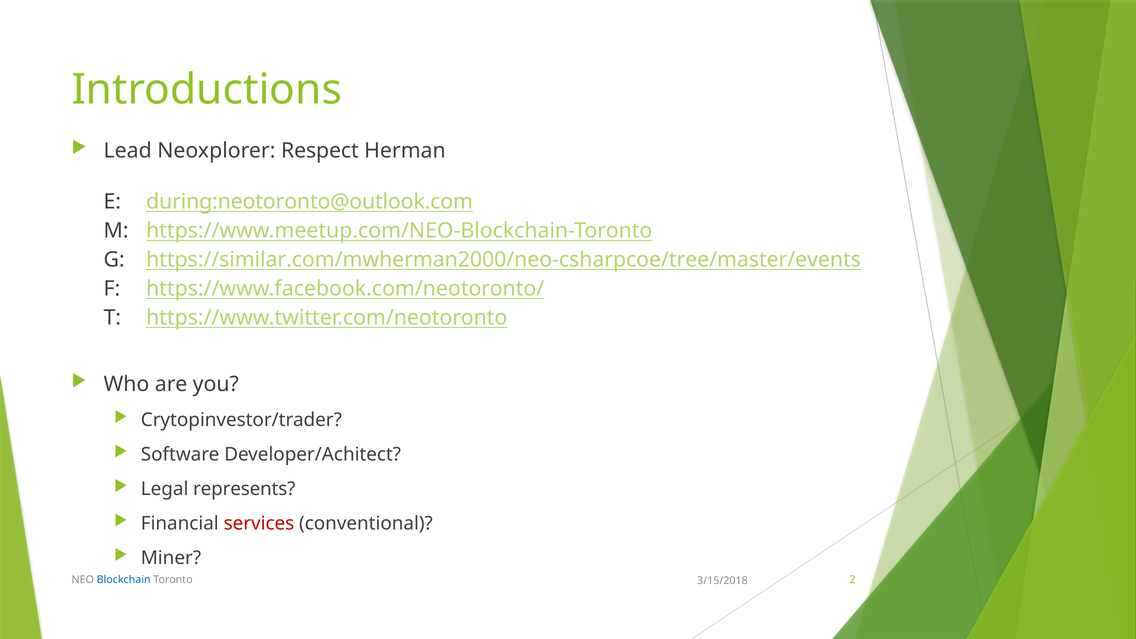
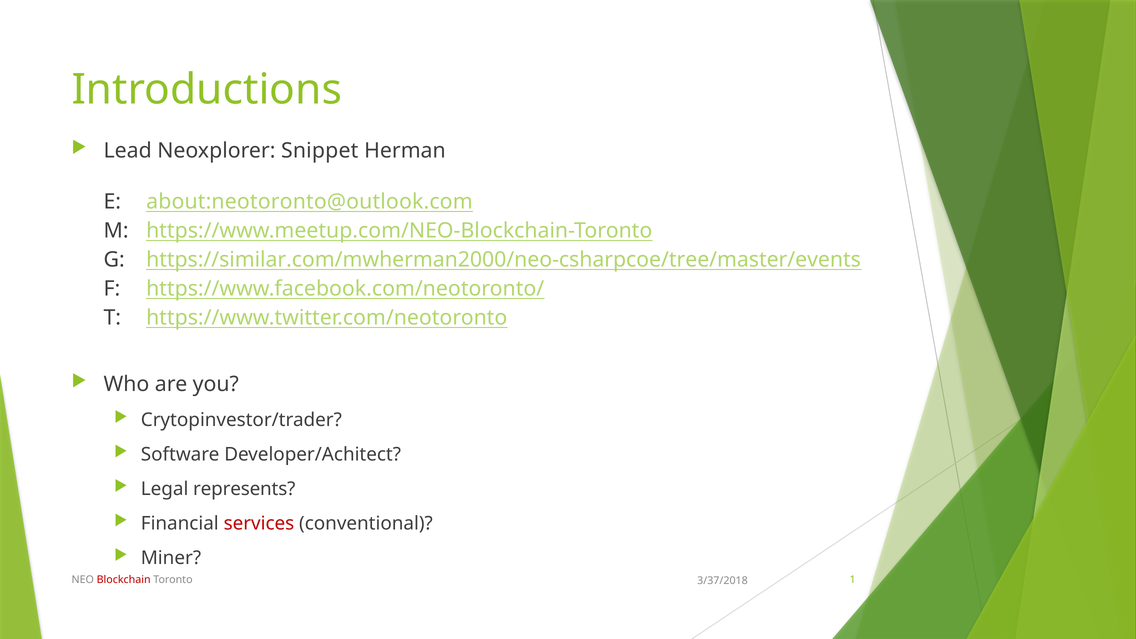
Respect: Respect -> Snippet
during:neotoronto@outlook.com: during:neotoronto@outlook.com -> about:neotoronto@outlook.com
Blockchain colour: blue -> red
2: 2 -> 1
3/15/2018: 3/15/2018 -> 3/37/2018
